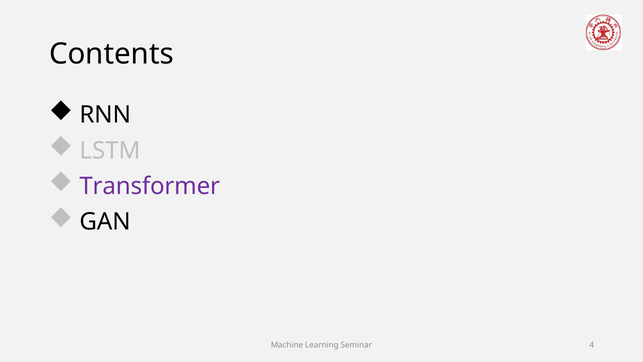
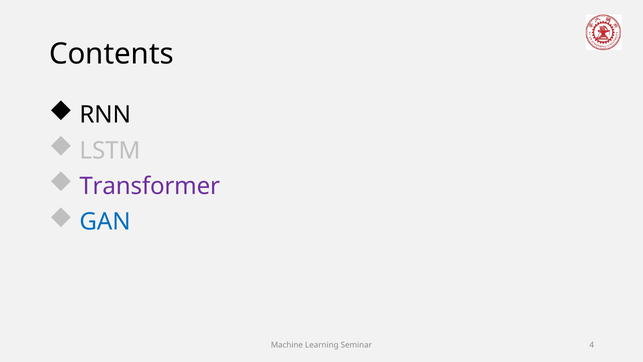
GAN colour: black -> blue
